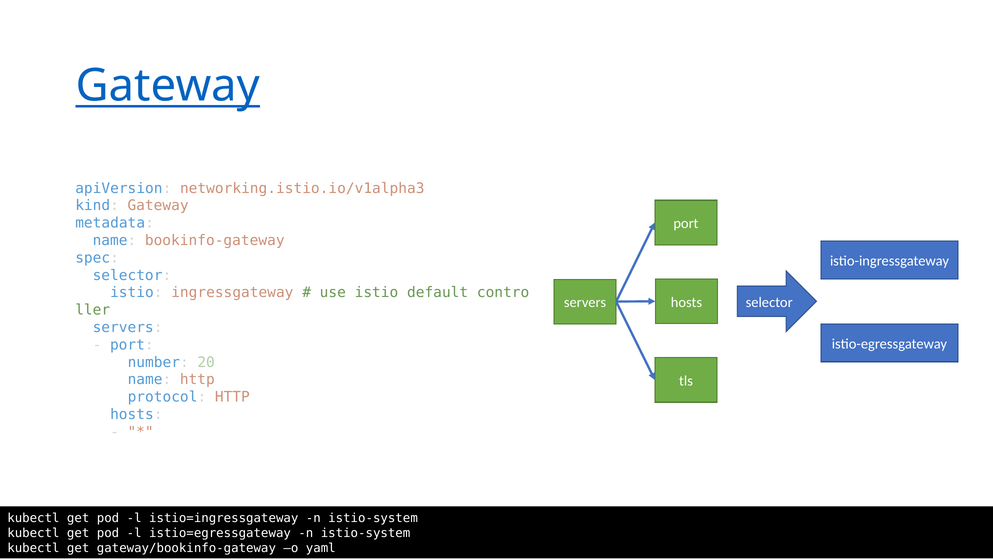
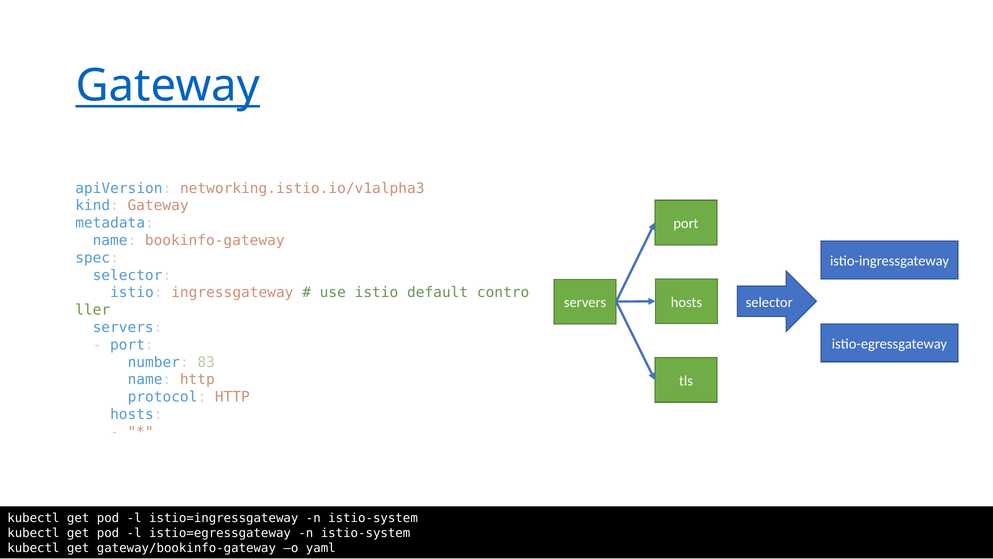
20: 20 -> 83
